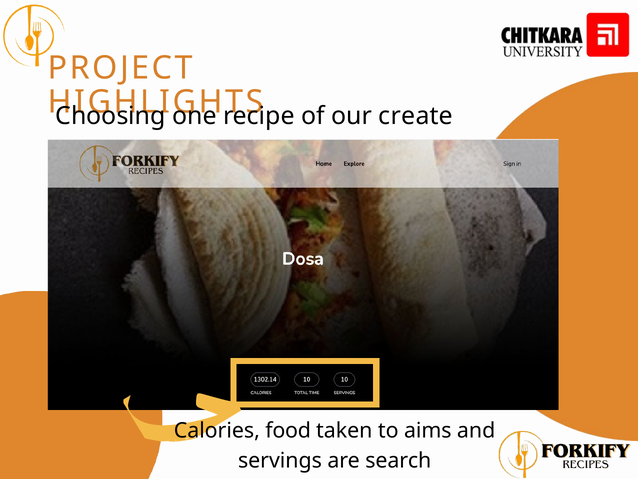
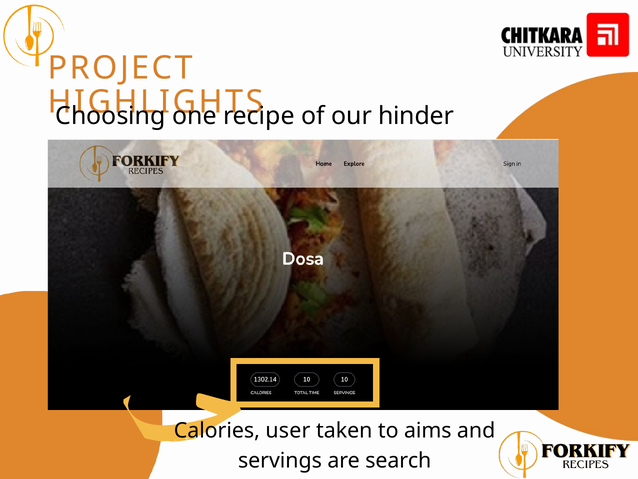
create: create -> hinder
food: food -> user
